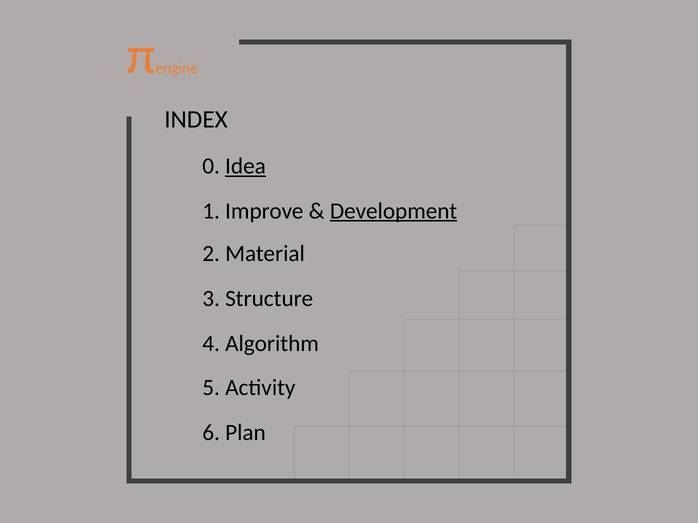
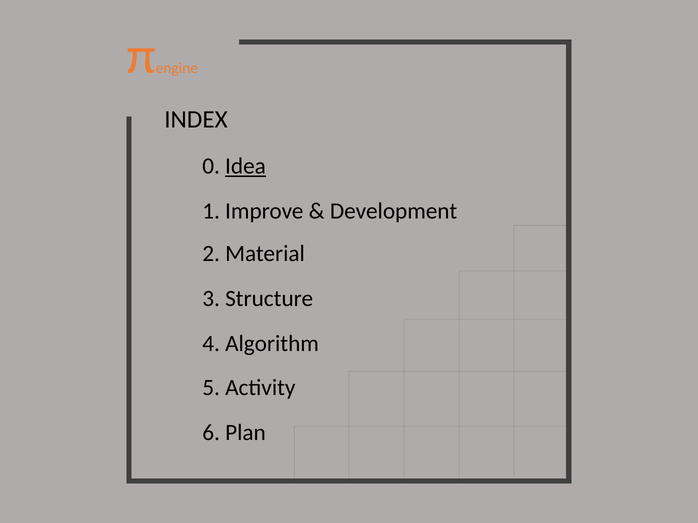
Development underline: present -> none
